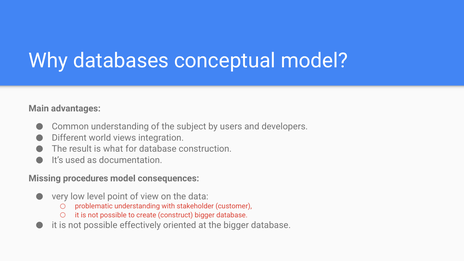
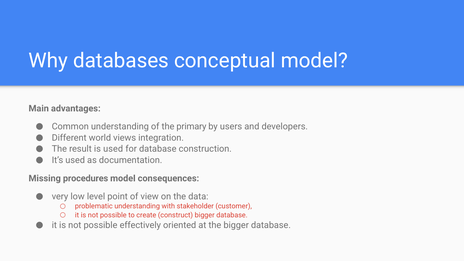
subject: subject -> primary
is what: what -> used
